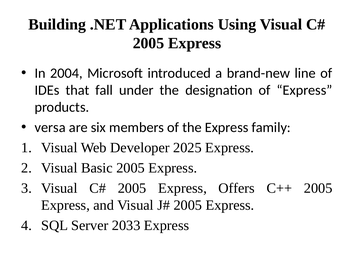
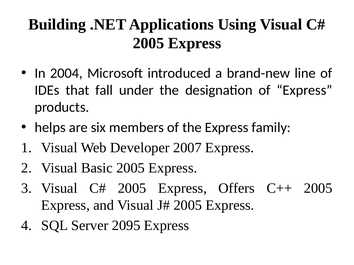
versa: versa -> helps
2025: 2025 -> 2007
2033: 2033 -> 2095
